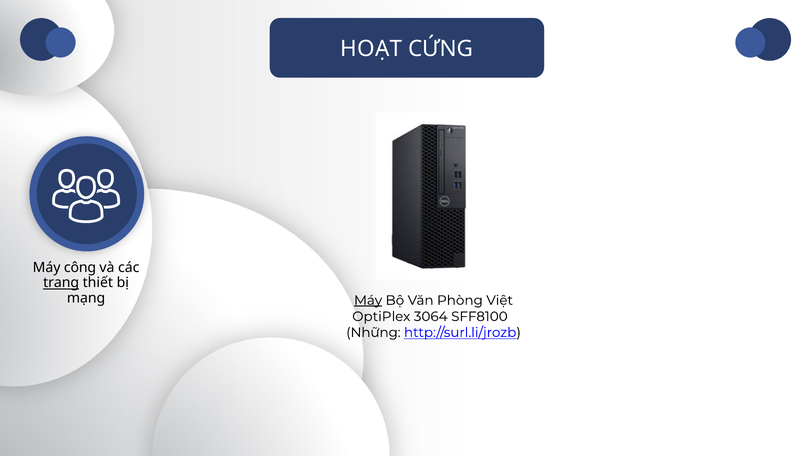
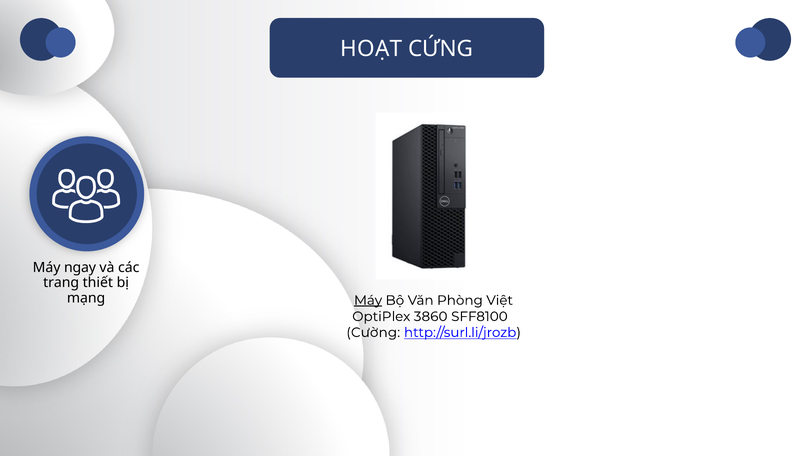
công: công -> ngay
trang underline: present -> none
3064: 3064 -> 3860
Những: Những -> Cường
